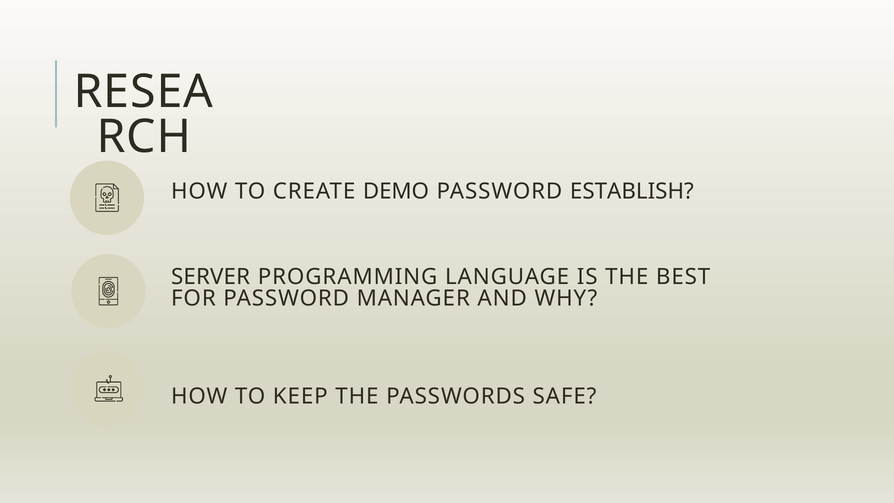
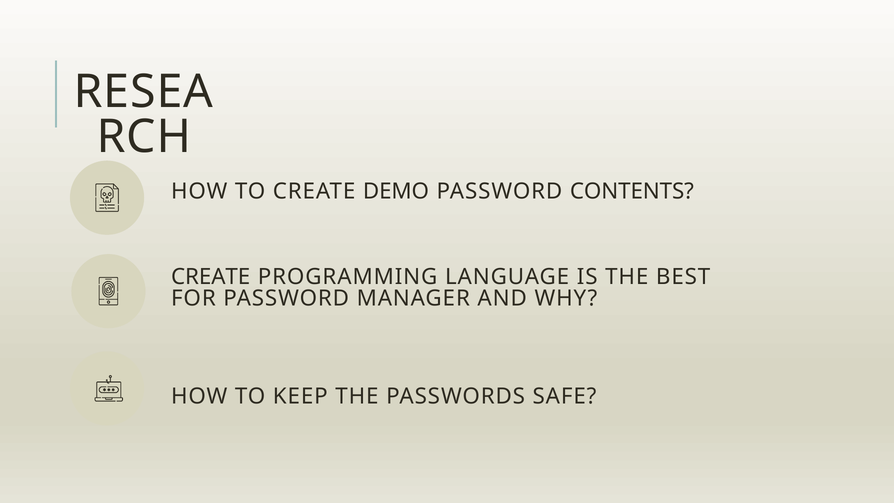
ESTABLISH: ESTABLISH -> CONTENTS
SERVER at (211, 277): SERVER -> CREATE
